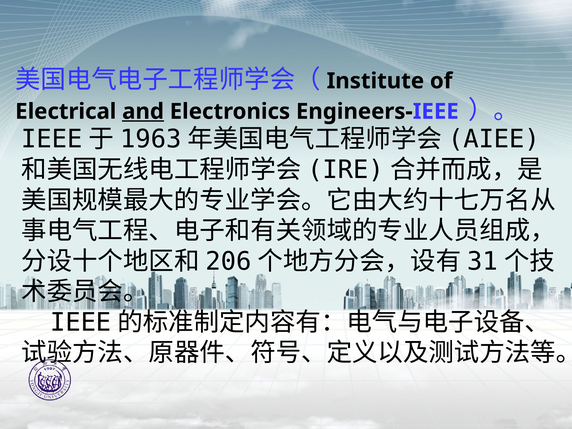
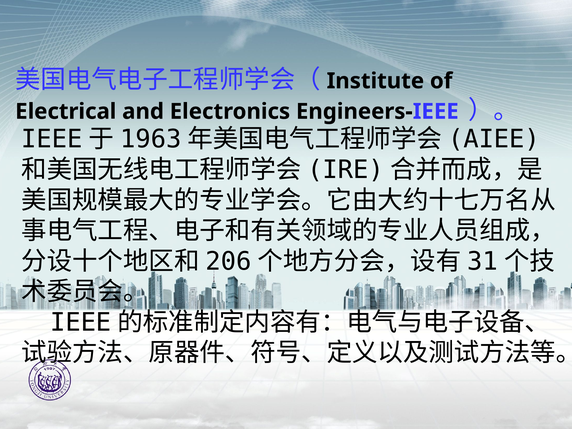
and underline: present -> none
